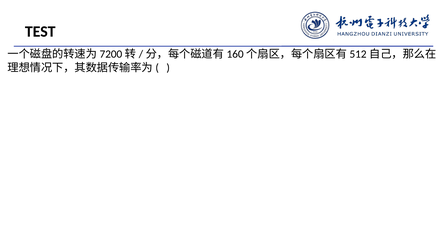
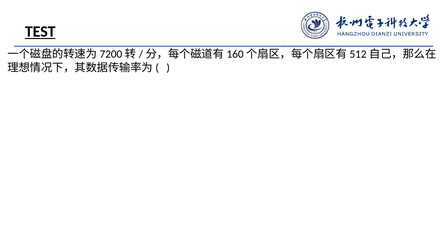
TEST underline: none -> present
